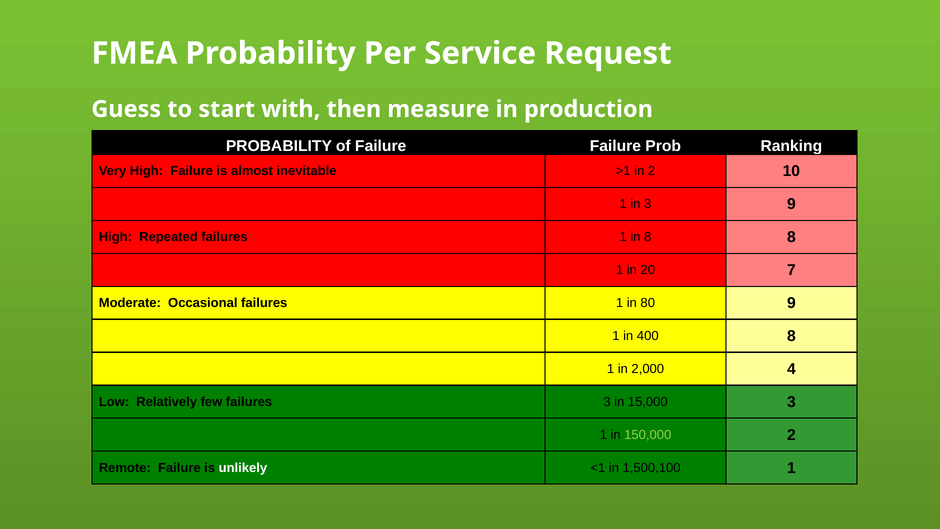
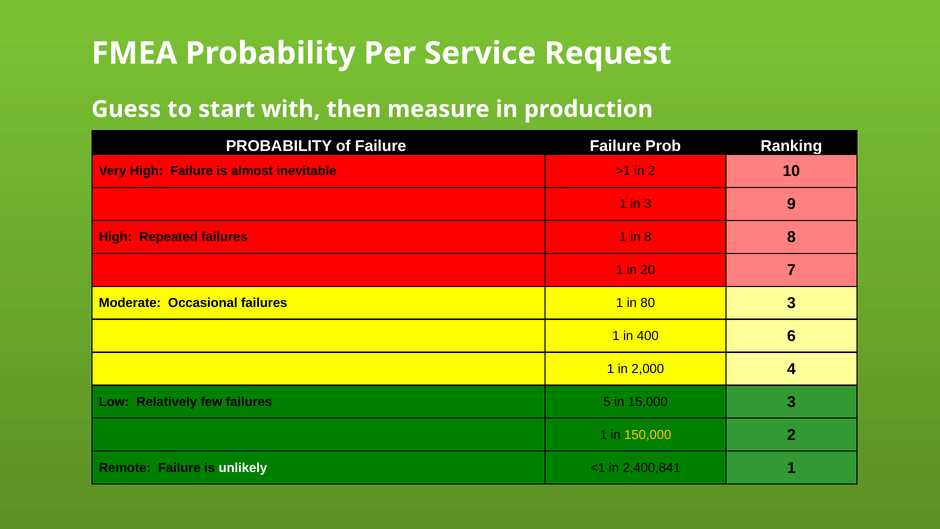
80 9: 9 -> 3
400 8: 8 -> 6
failures 3: 3 -> 5
150,000 colour: light green -> yellow
1,500,100: 1,500,100 -> 2,400,841
